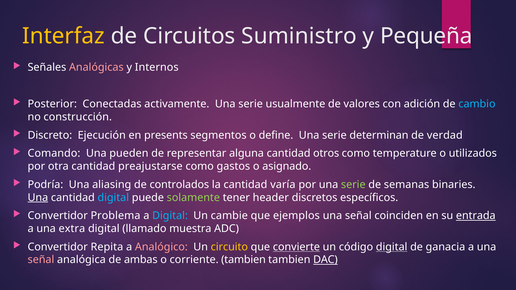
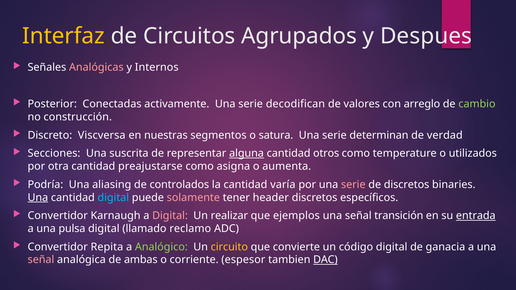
Suministro: Suministro -> Agrupados
Pequeña: Pequeña -> Despues
usualmente: usualmente -> decodifican
adición: adición -> arreglo
cambio colour: light blue -> light green
Ejecución: Ejecución -> Viscversa
presents: presents -> nuestras
define: define -> satura
Comando: Comando -> Secciones
pueden: pueden -> suscrita
alguna underline: none -> present
gastos: gastos -> asigna
asignado: asignado -> aumenta
serie at (353, 185) colour: light green -> pink
de semanas: semanas -> discretos
solamente colour: light green -> pink
Problema: Problema -> Karnaugh
Digital at (170, 216) colour: light blue -> pink
cambie: cambie -> realizar
coinciden: coinciden -> transición
extra: extra -> pulsa
muestra: muestra -> reclamo
Analógico colour: pink -> light green
convierte underline: present -> none
digital at (392, 247) underline: present -> none
corriente tambien: tambien -> espesor
